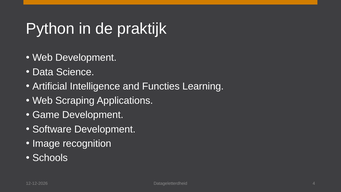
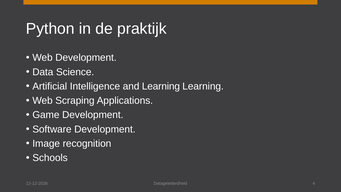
and Functies: Functies -> Learning
